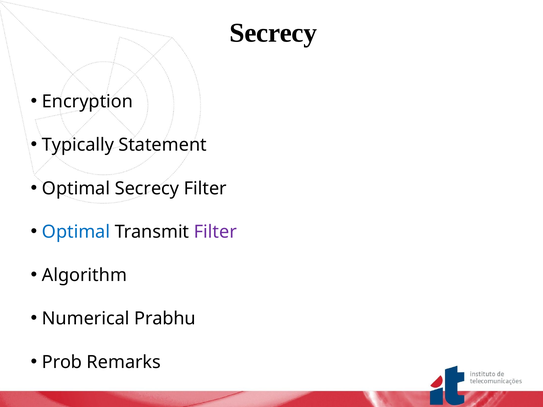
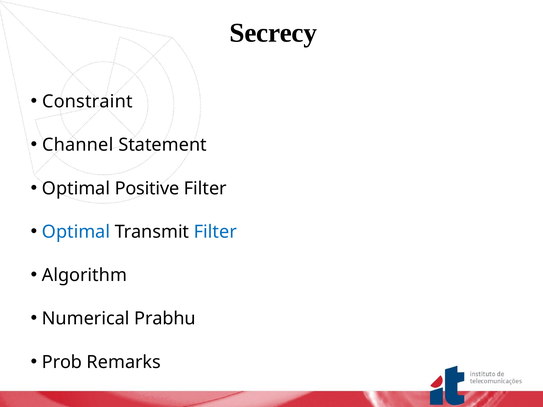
Encryption: Encryption -> Constraint
Typically: Typically -> Channel
Optimal Secrecy: Secrecy -> Positive
Filter at (215, 232) colour: purple -> blue
